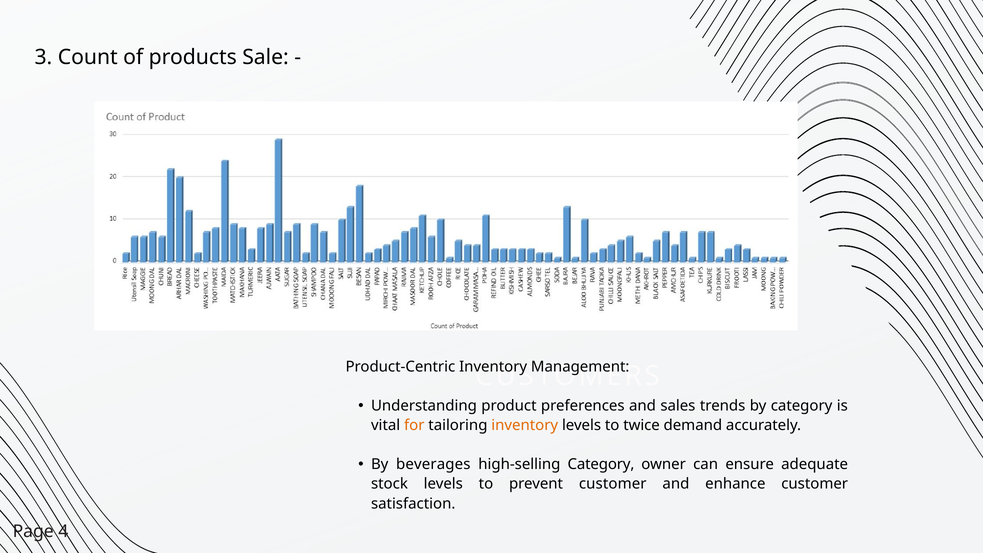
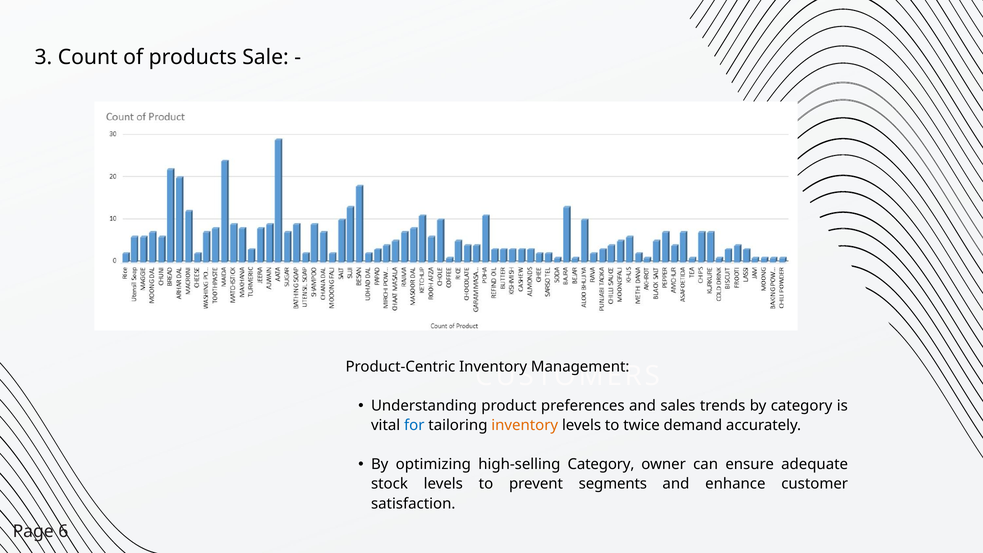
for colour: orange -> blue
beverages: beverages -> optimizing
prevent customer: customer -> segments
4: 4 -> 6
